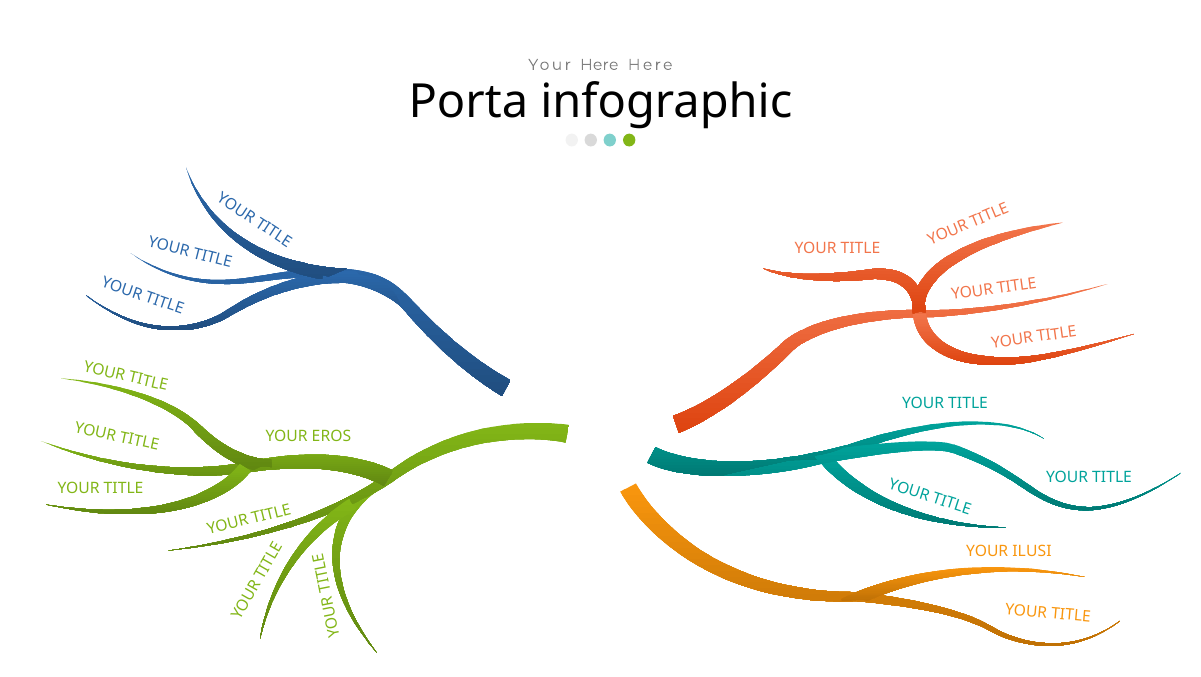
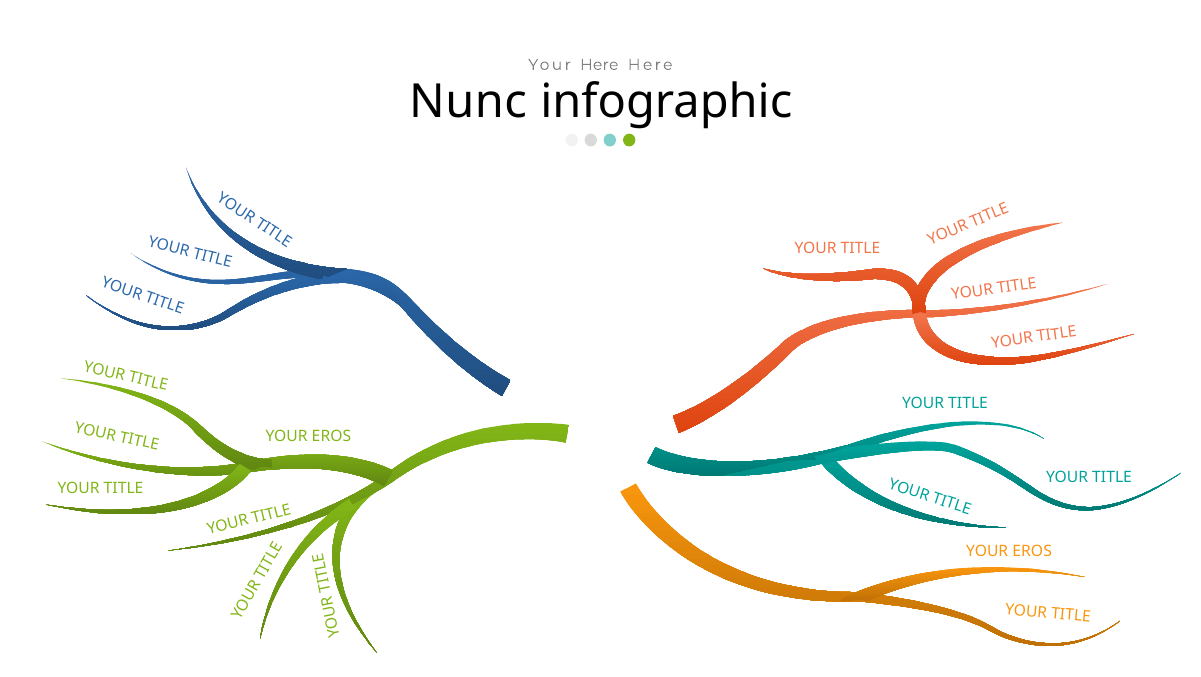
Porta: Porta -> Nunc
ILUSI at (1032, 551): ILUSI -> EROS
